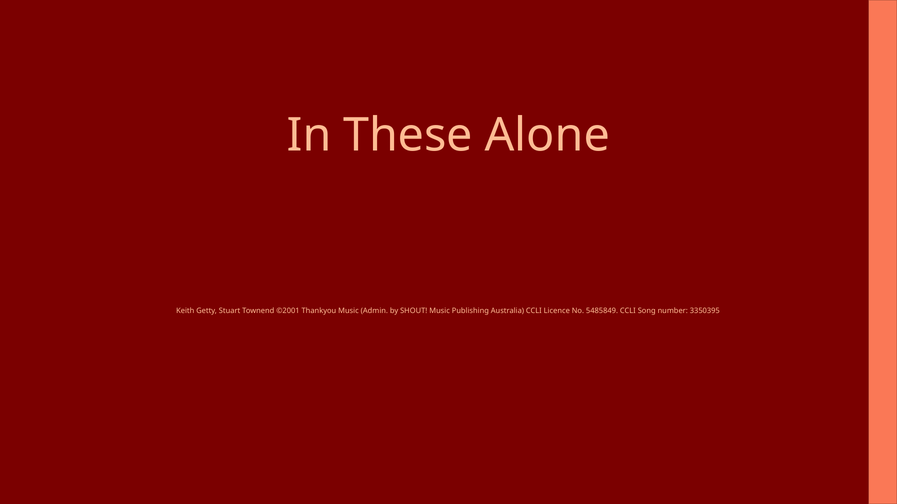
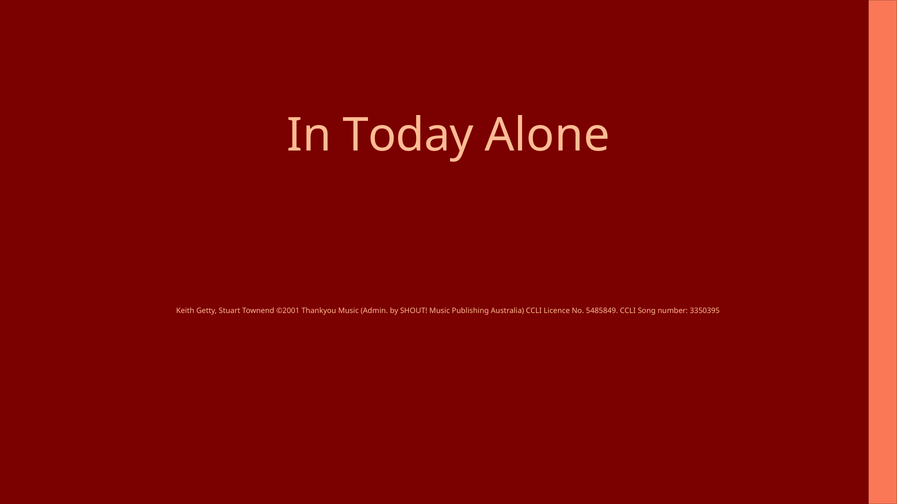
These: These -> Today
